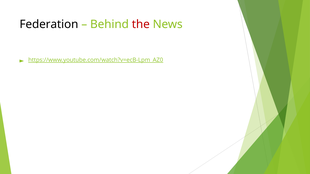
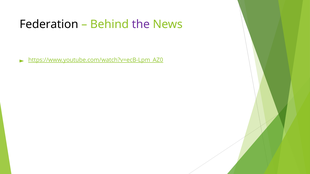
the colour: red -> purple
